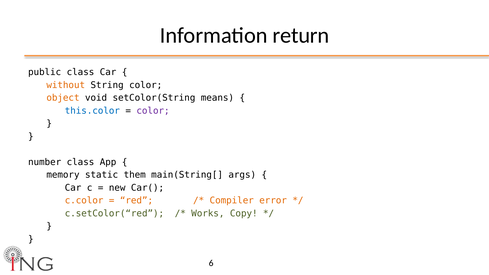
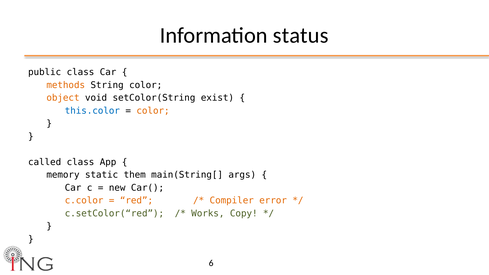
return: return -> status
without: without -> methods
means: means -> exist
color at (153, 111) colour: purple -> orange
number: number -> called
